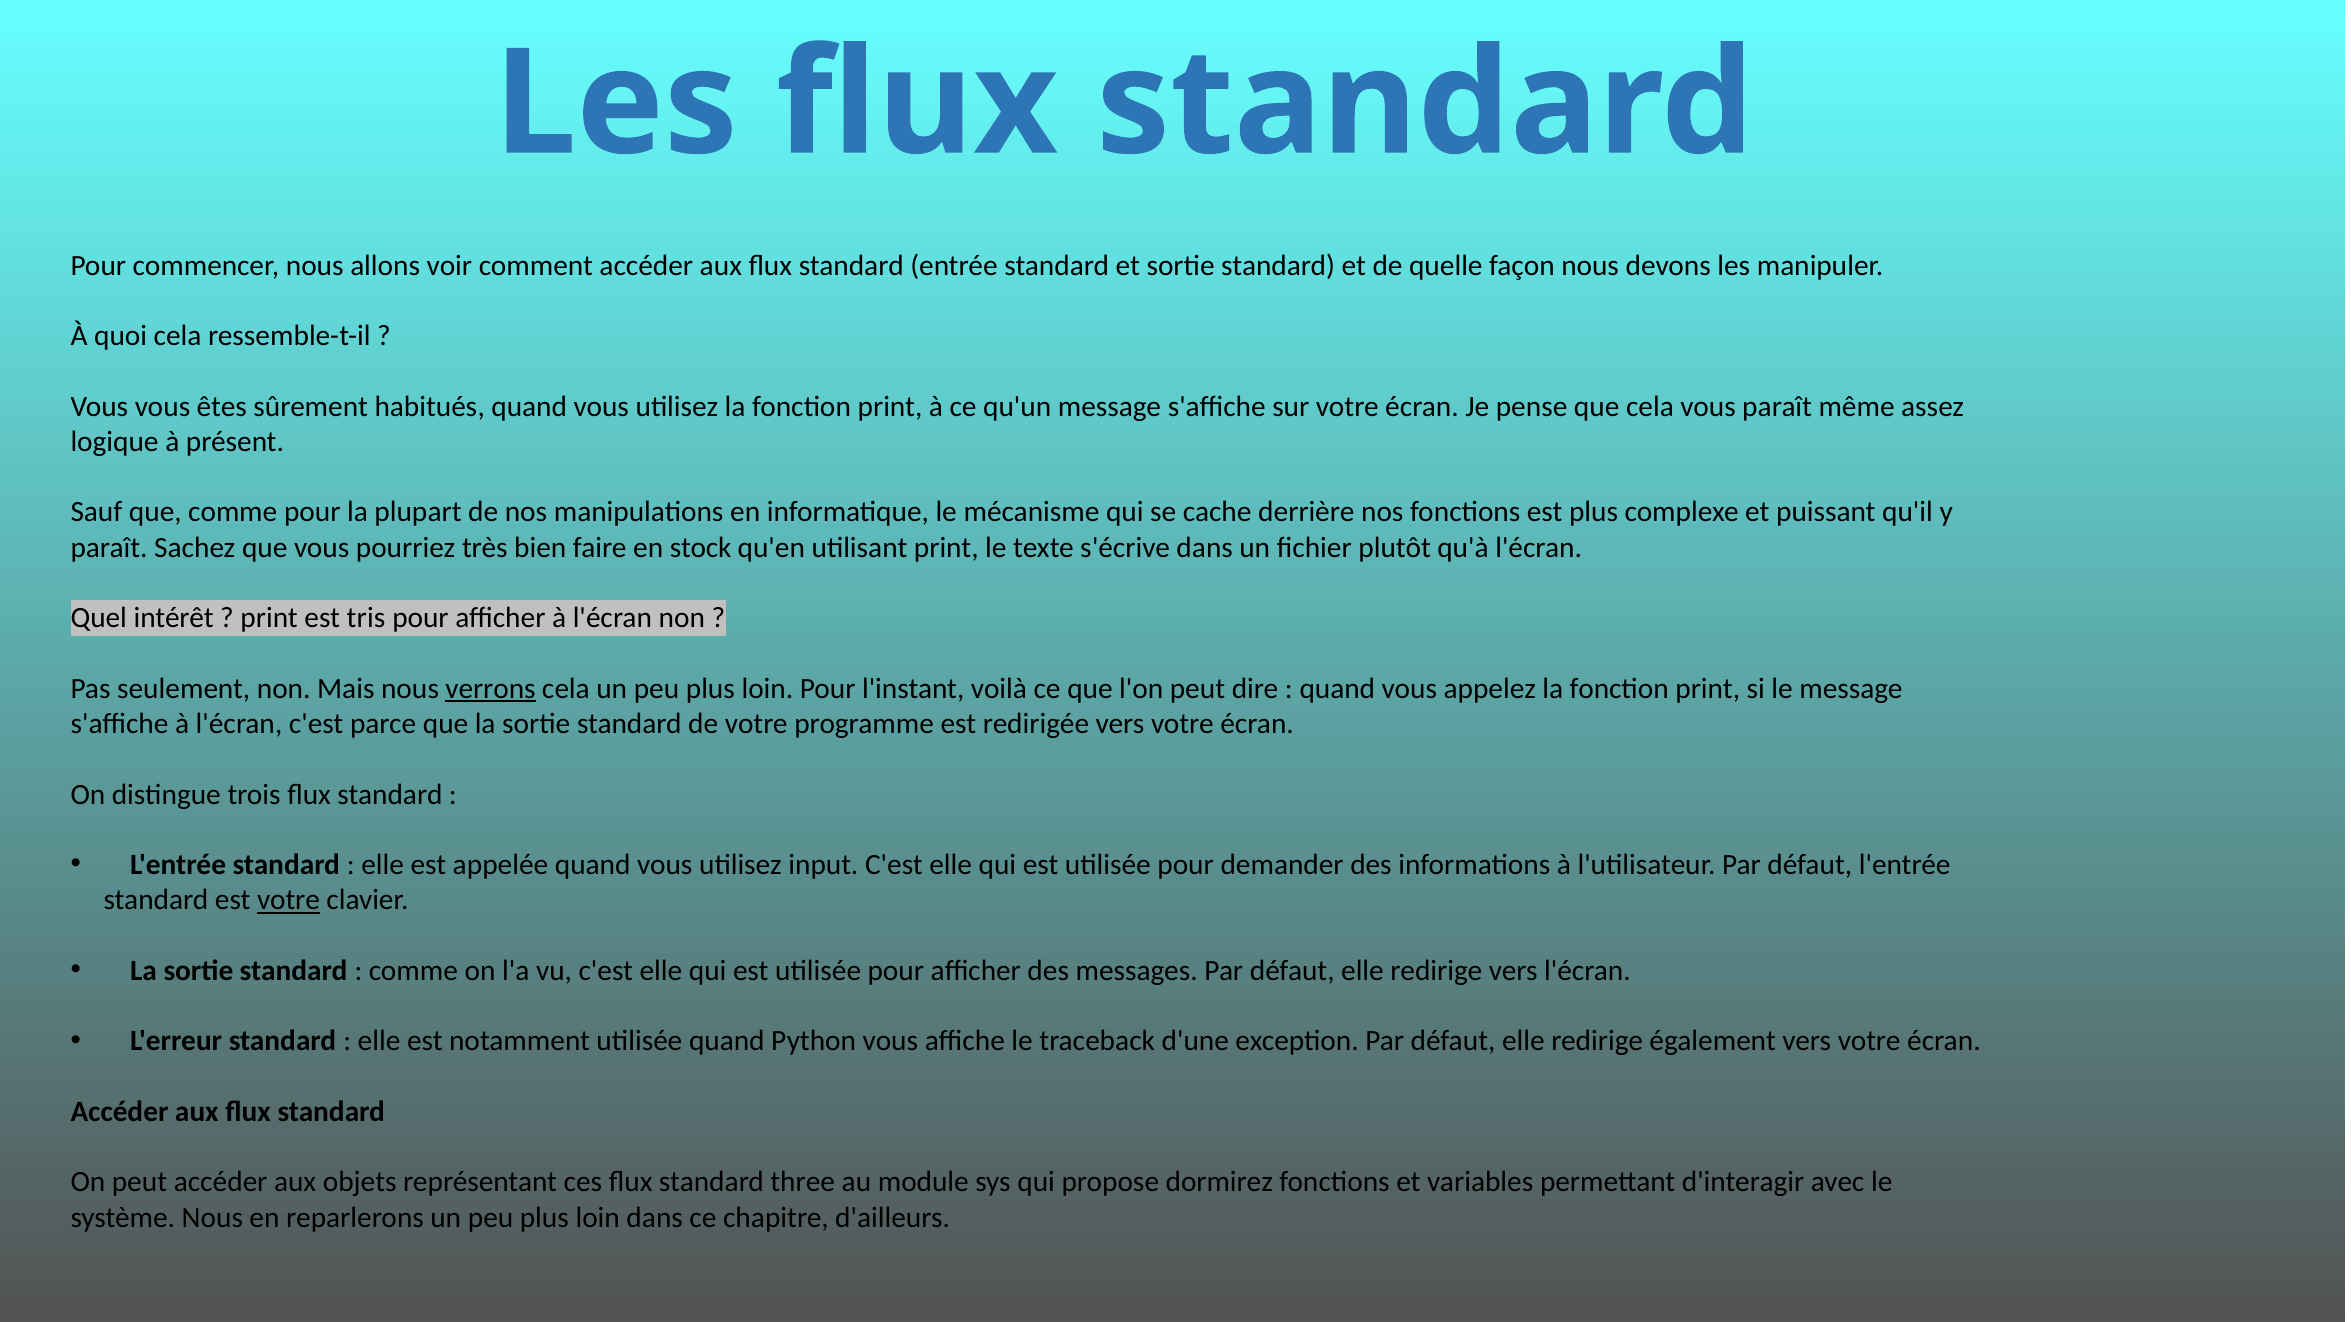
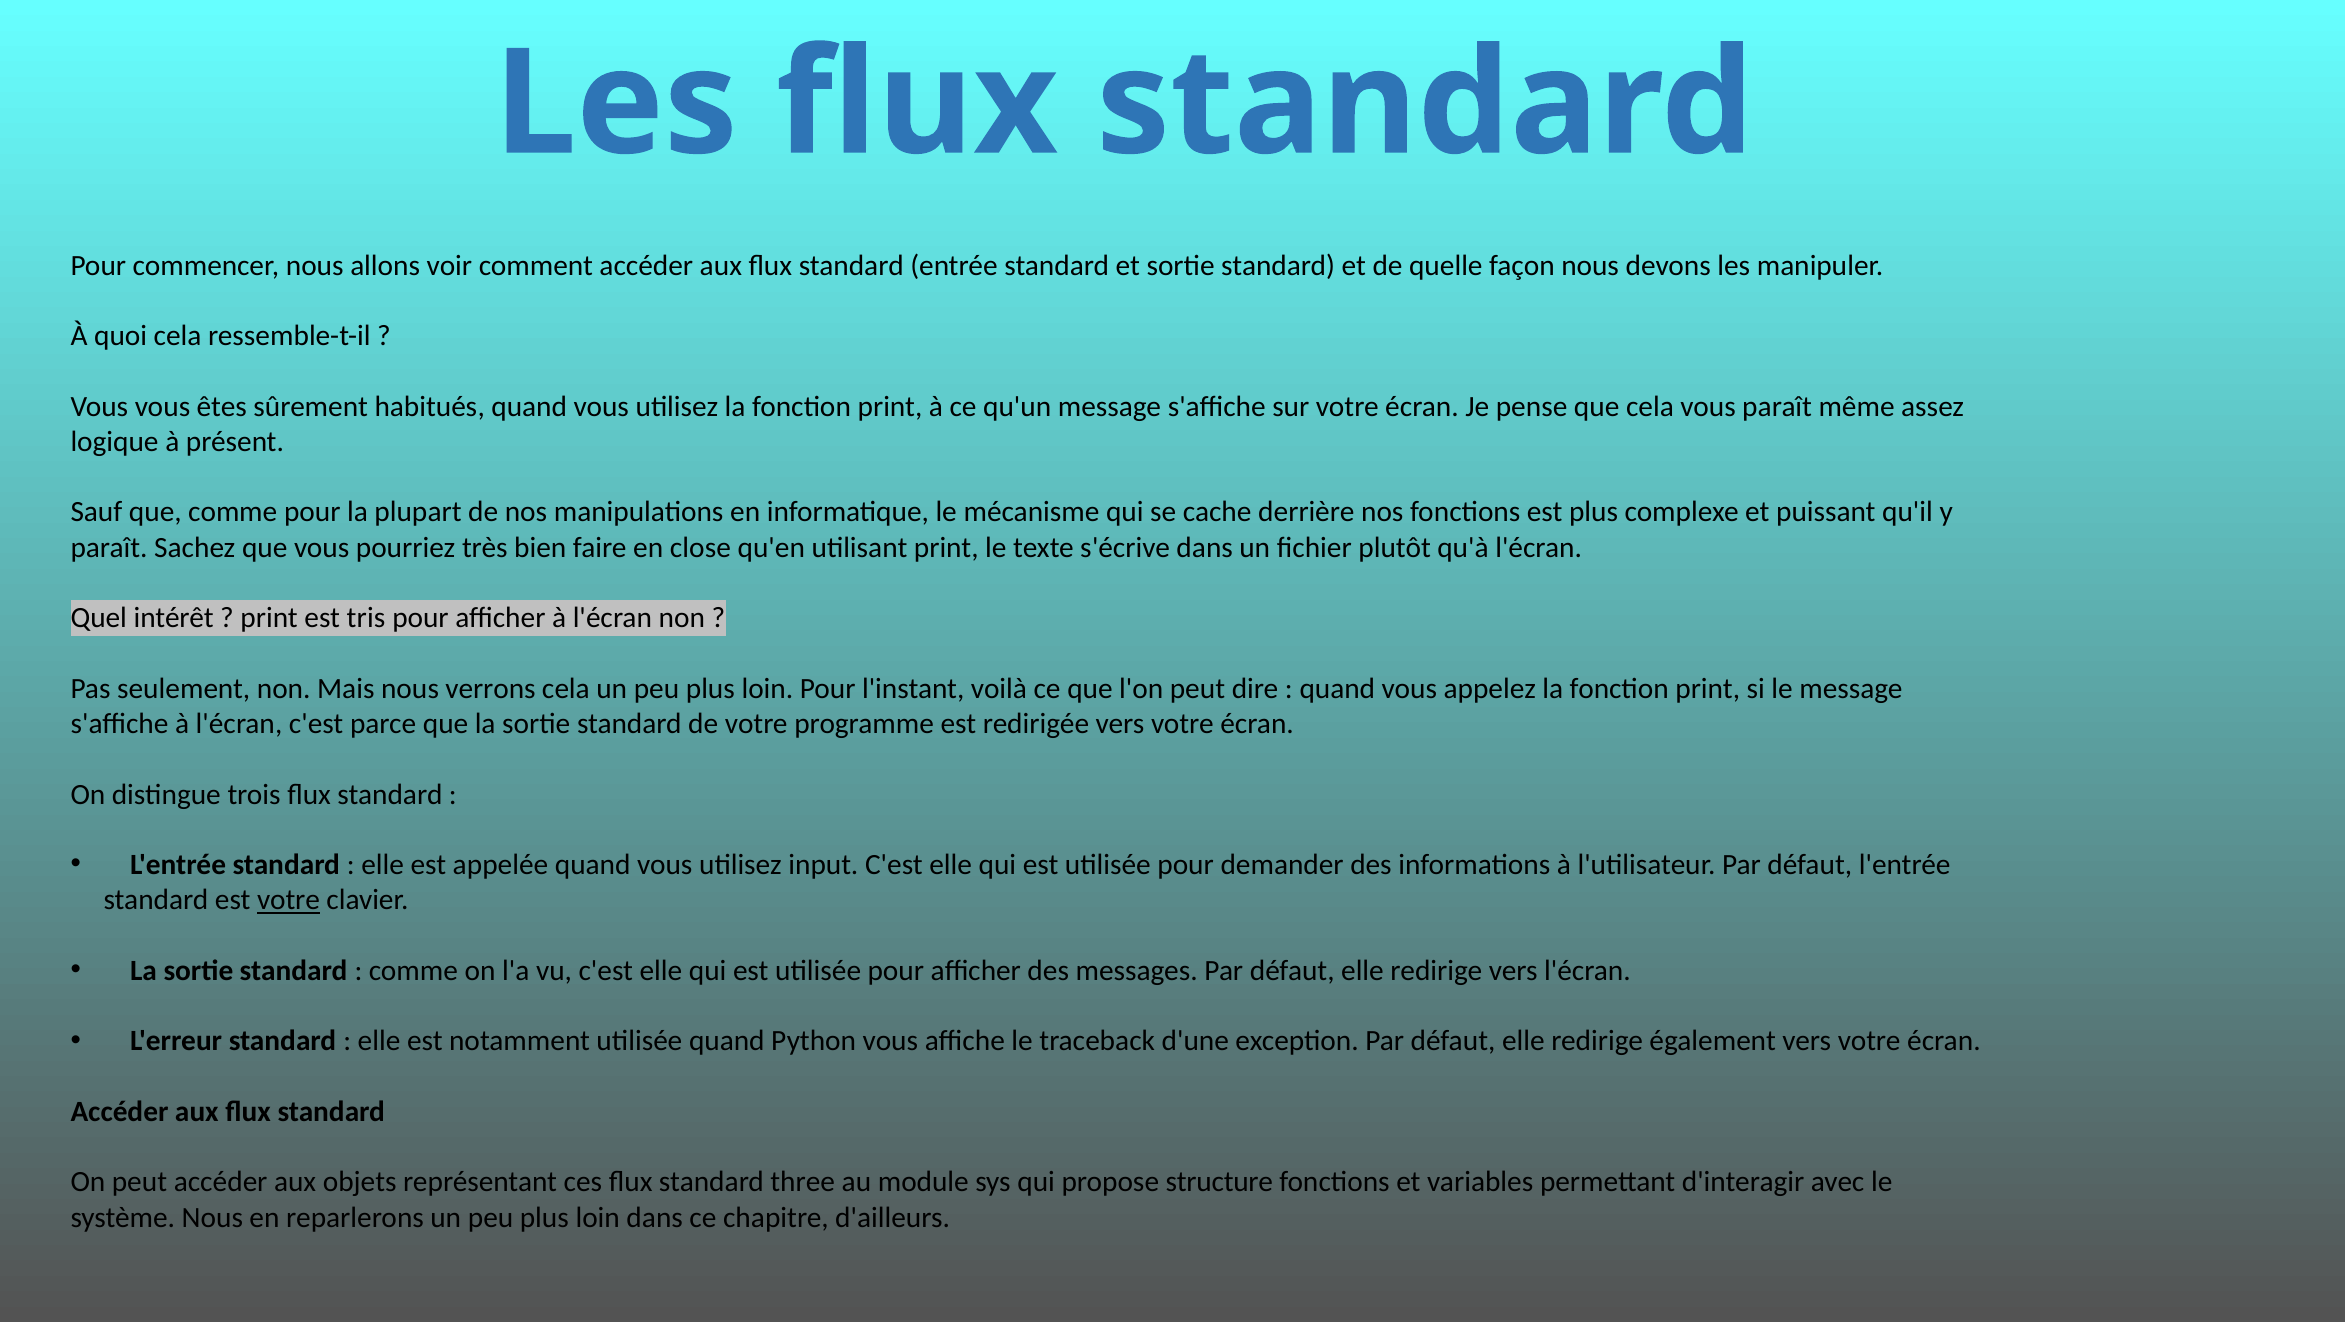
stock: stock -> close
verrons underline: present -> none
dormirez: dormirez -> structure
